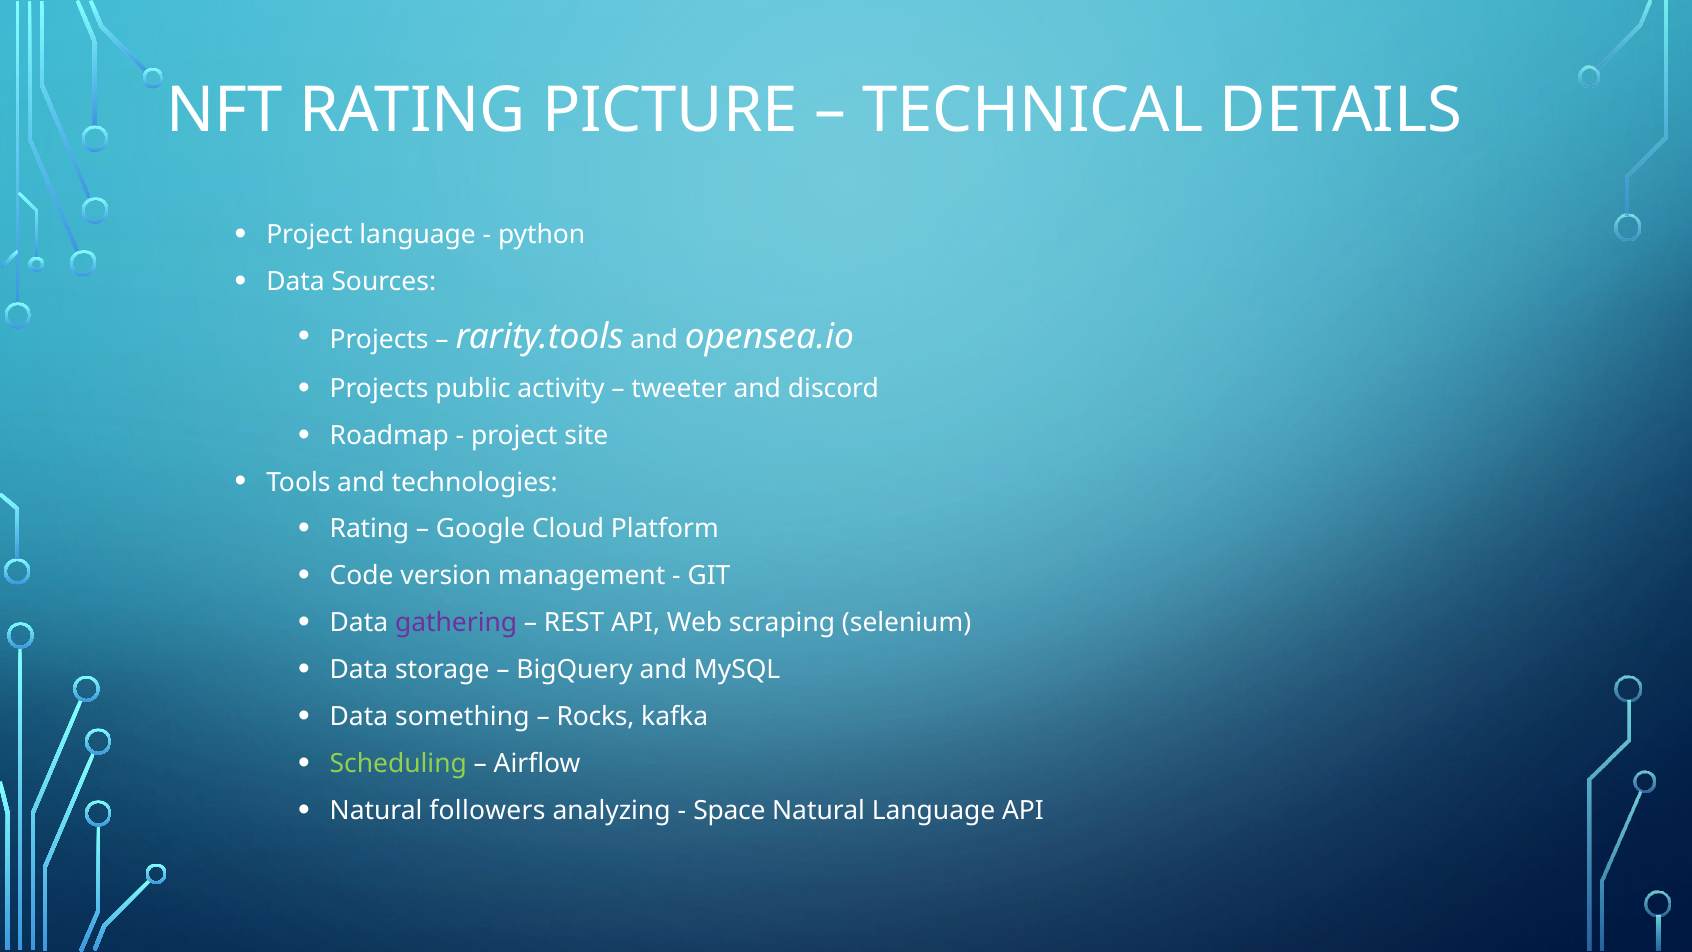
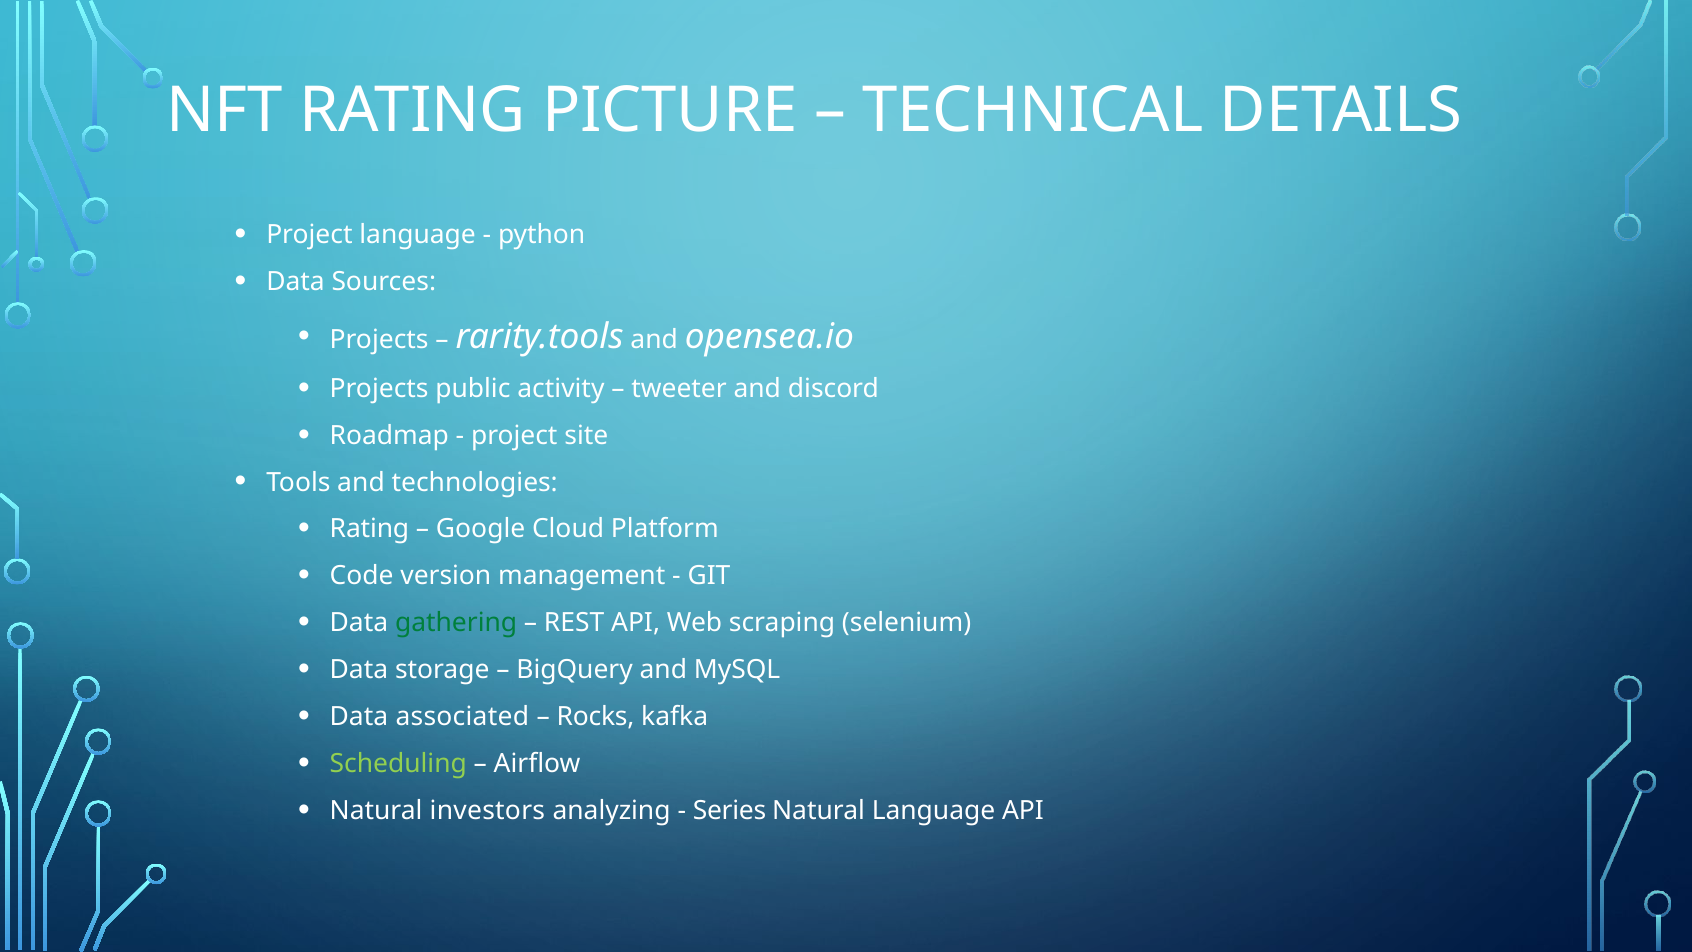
gathering colour: purple -> green
something: something -> associated
followers: followers -> investors
Space: Space -> Series
